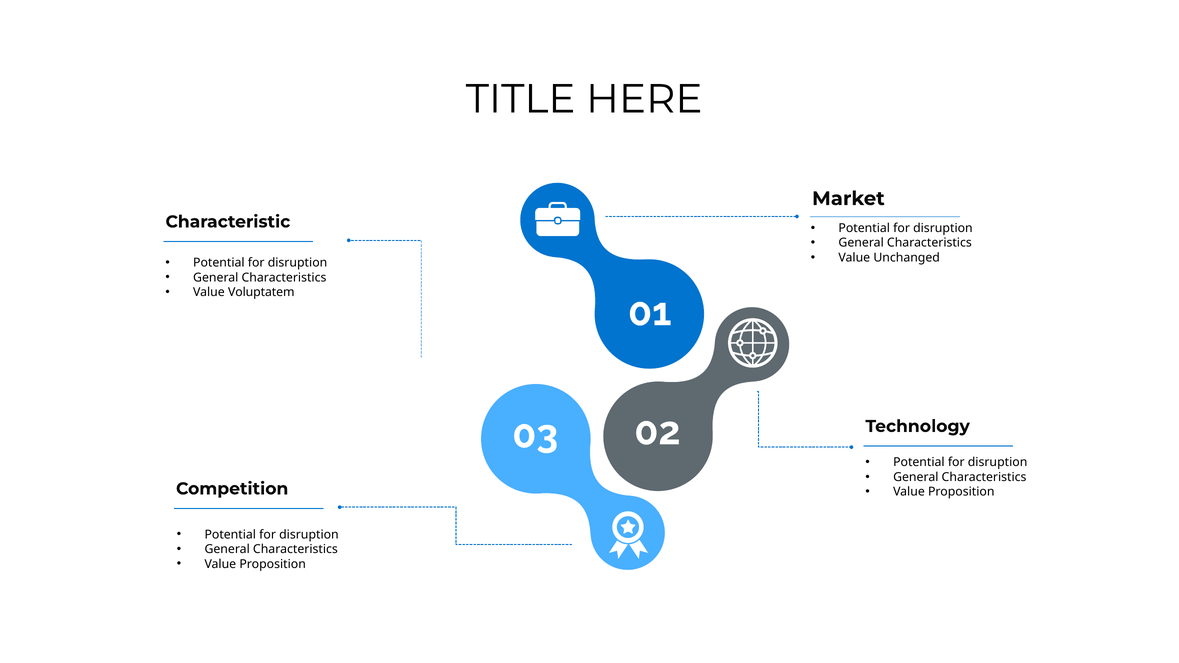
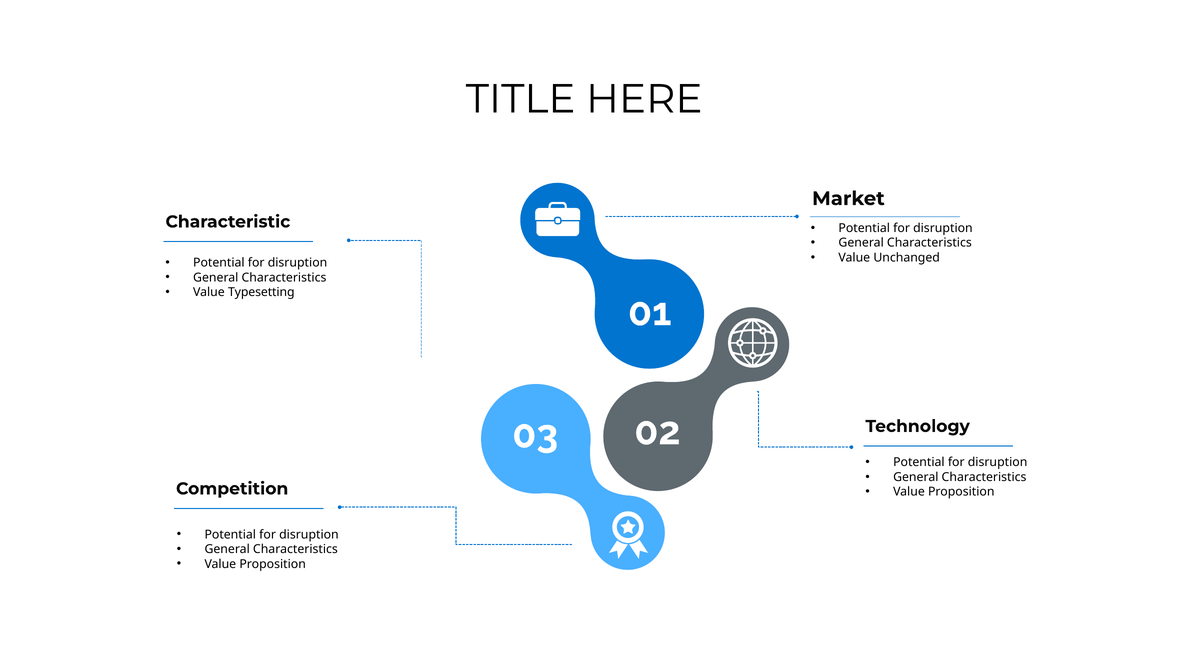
Voluptatem: Voluptatem -> Typesetting
